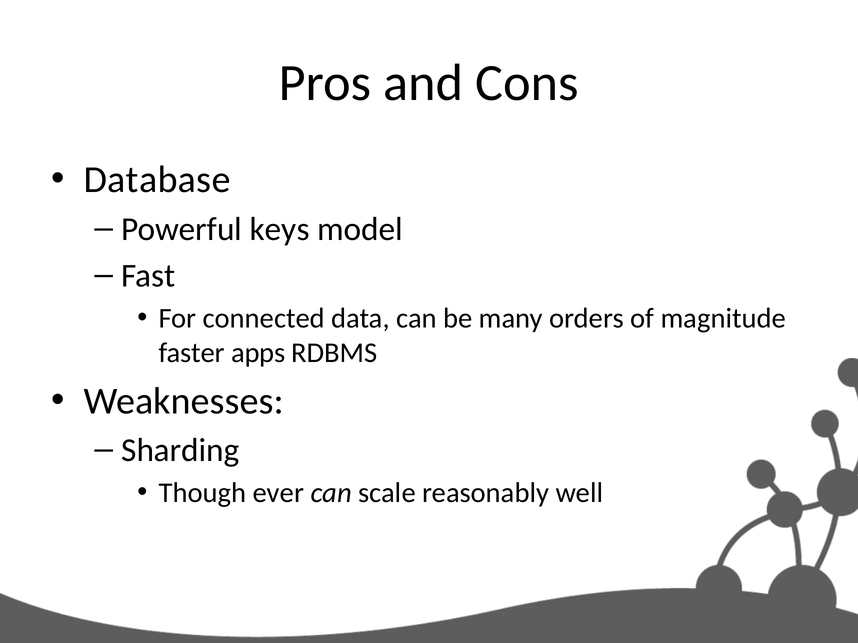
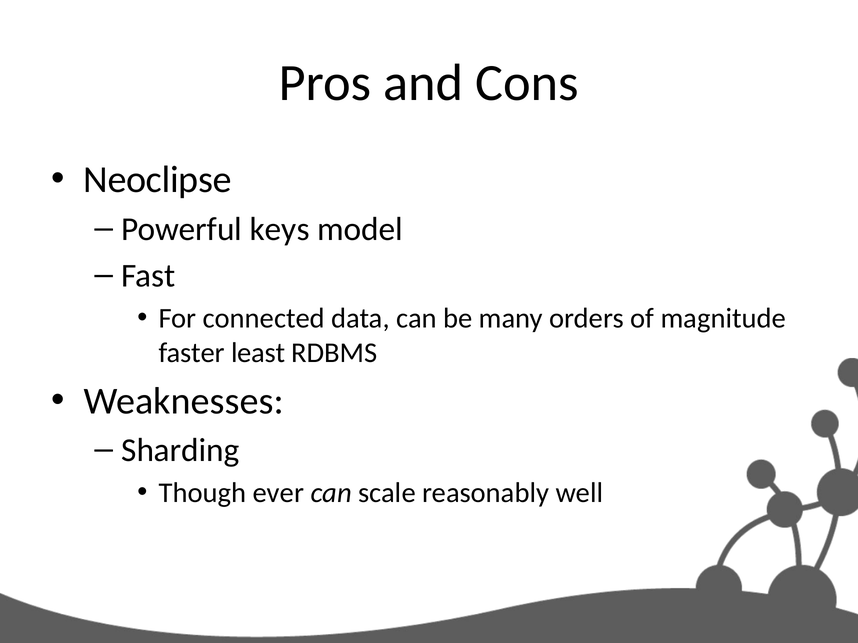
Database: Database -> Neoclipse
apps: apps -> least
